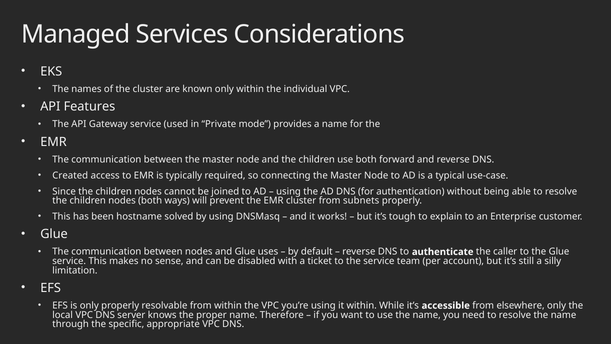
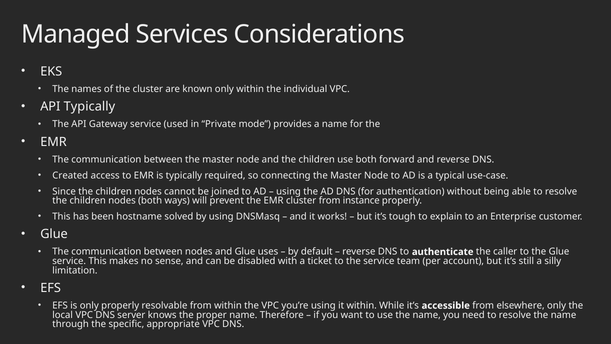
API Features: Features -> Typically
subnets: subnets -> instance
